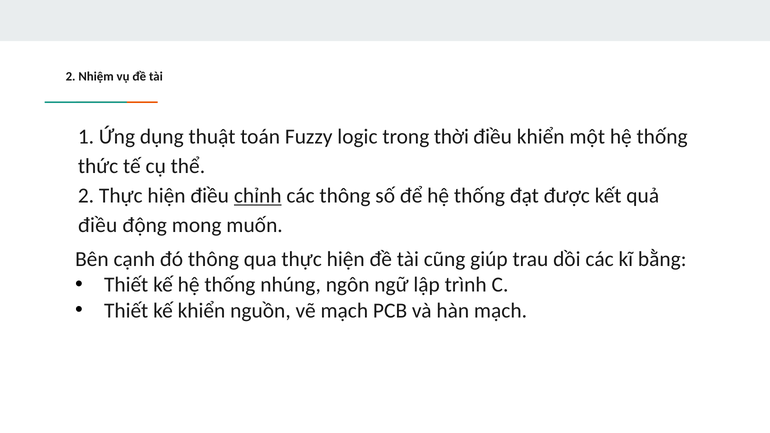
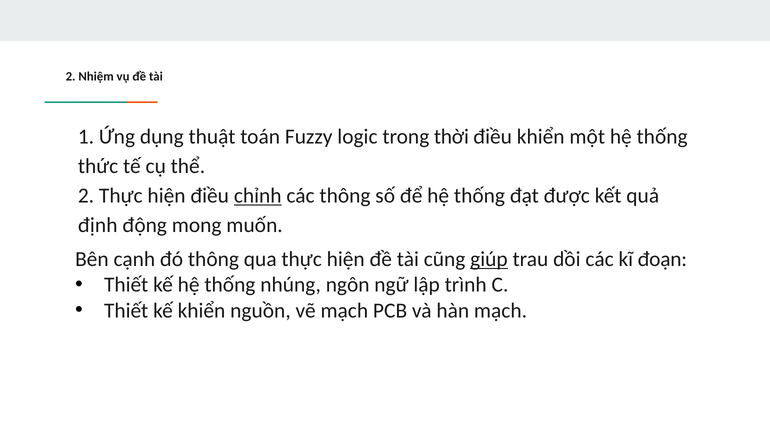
điều at (98, 225): điều -> định
giúp underline: none -> present
bằng: bằng -> đoạn
